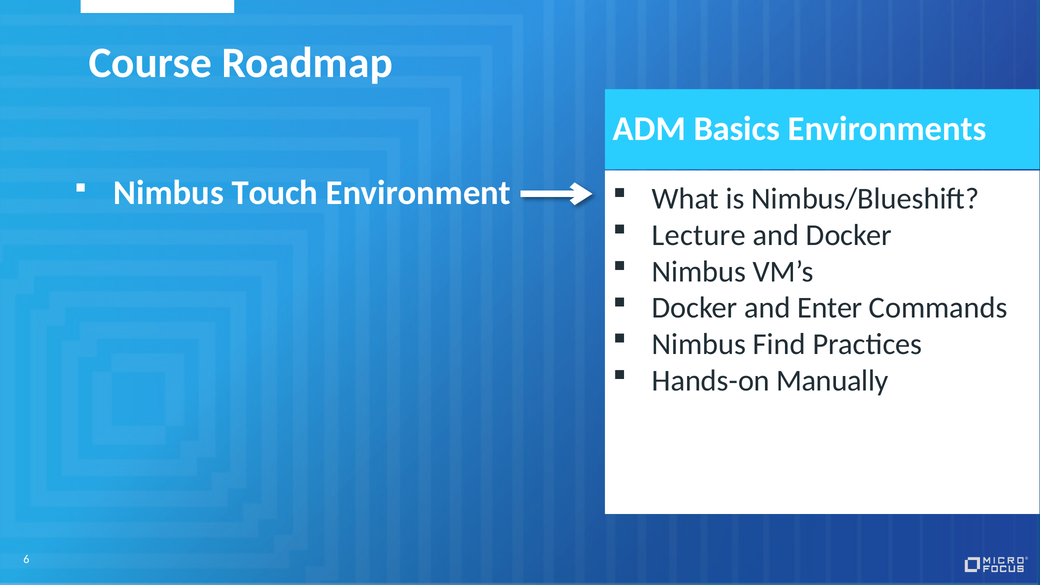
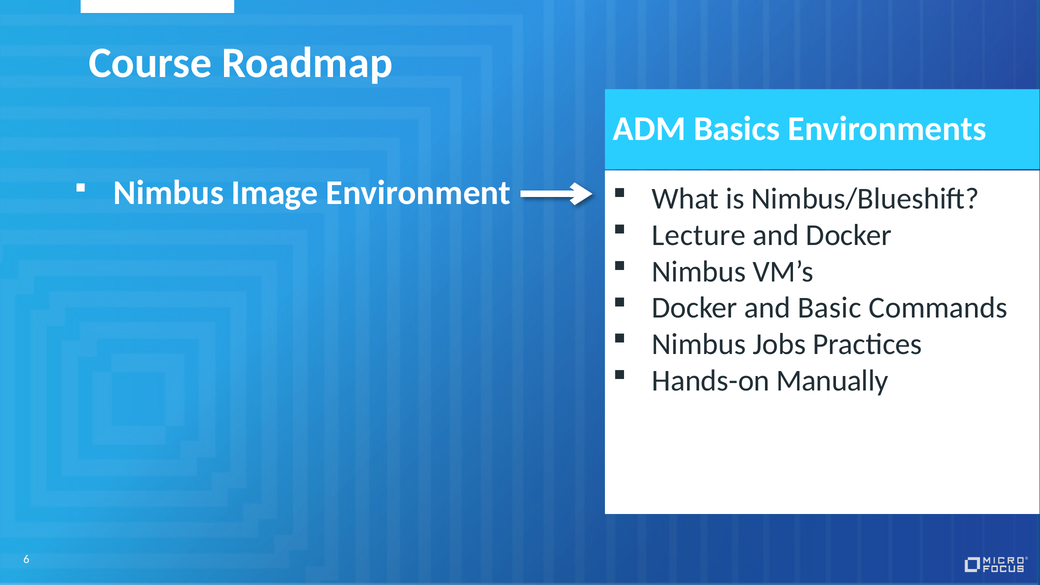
Touch: Touch -> Image
Enter: Enter -> Basic
Find: Find -> Jobs
